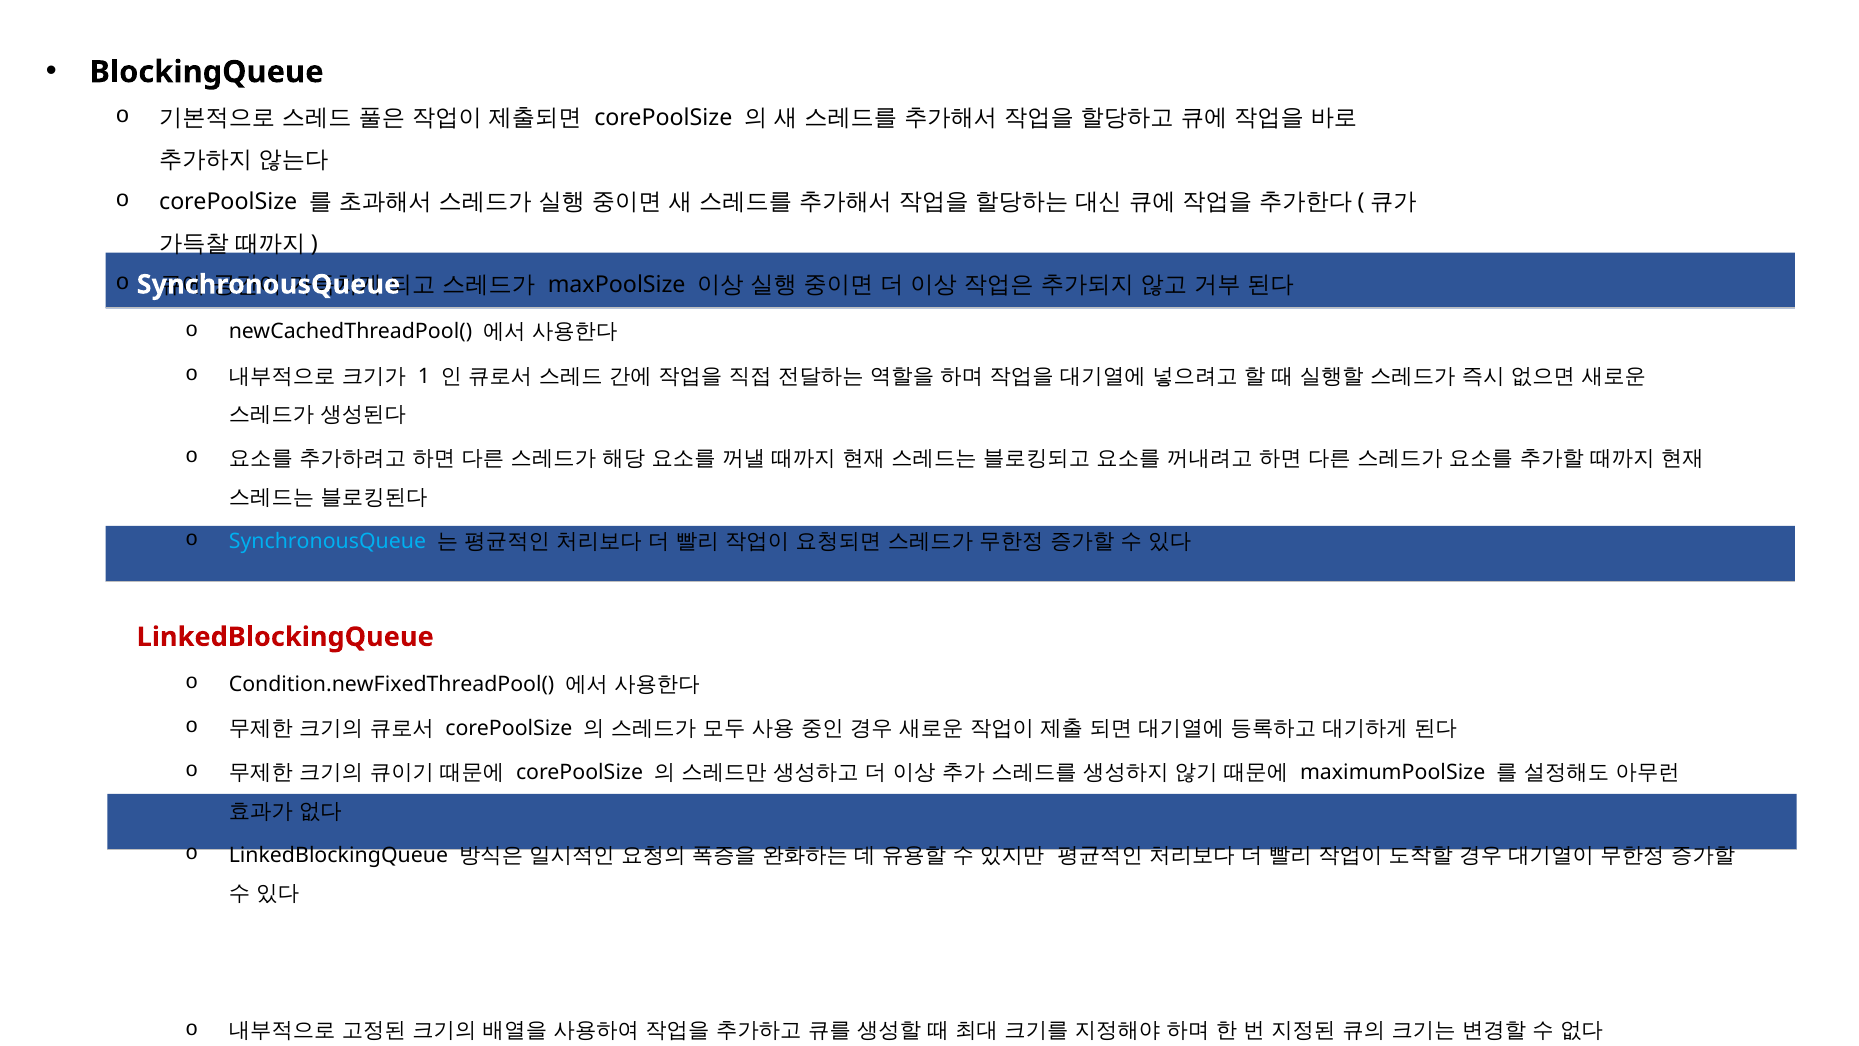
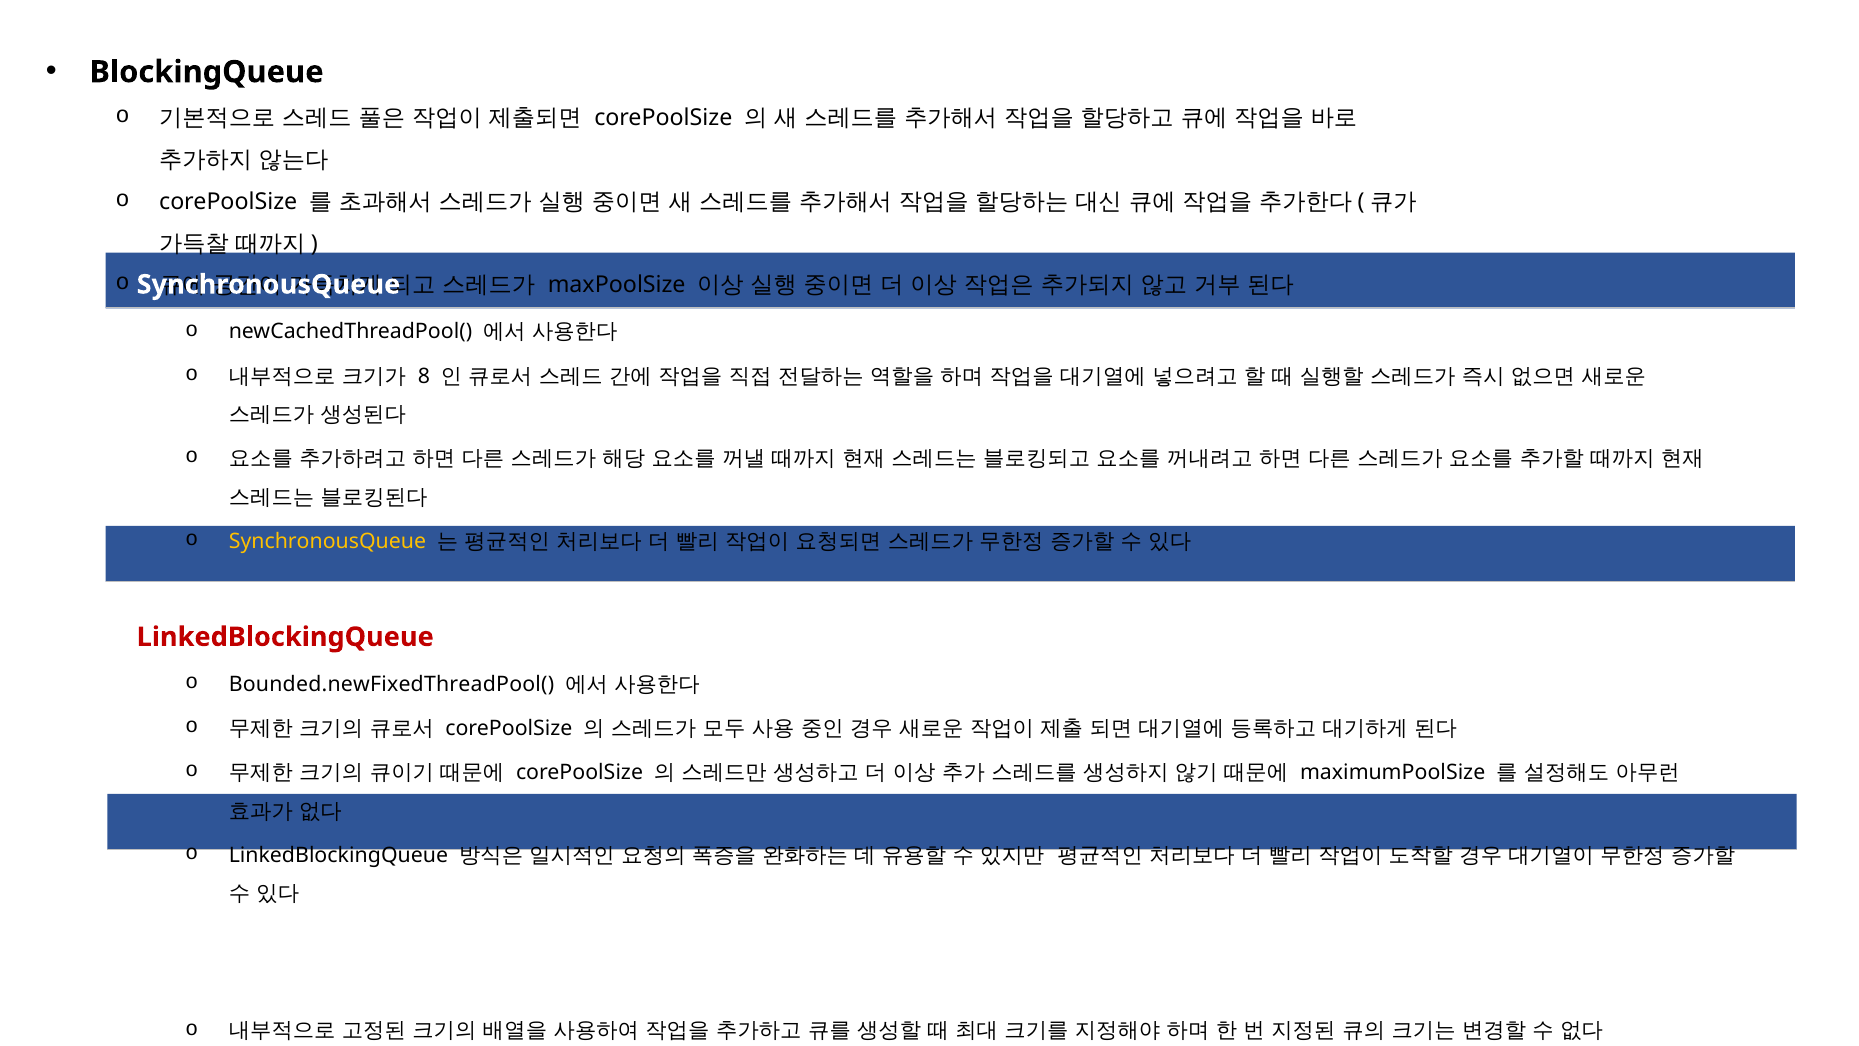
1: 1 -> 8
SynchronousQueue at (327, 541) colour: light blue -> yellow
Condition.newFixedThreadPool(: Condition.newFixedThreadPool( -> Bounded.newFixedThreadPool(
